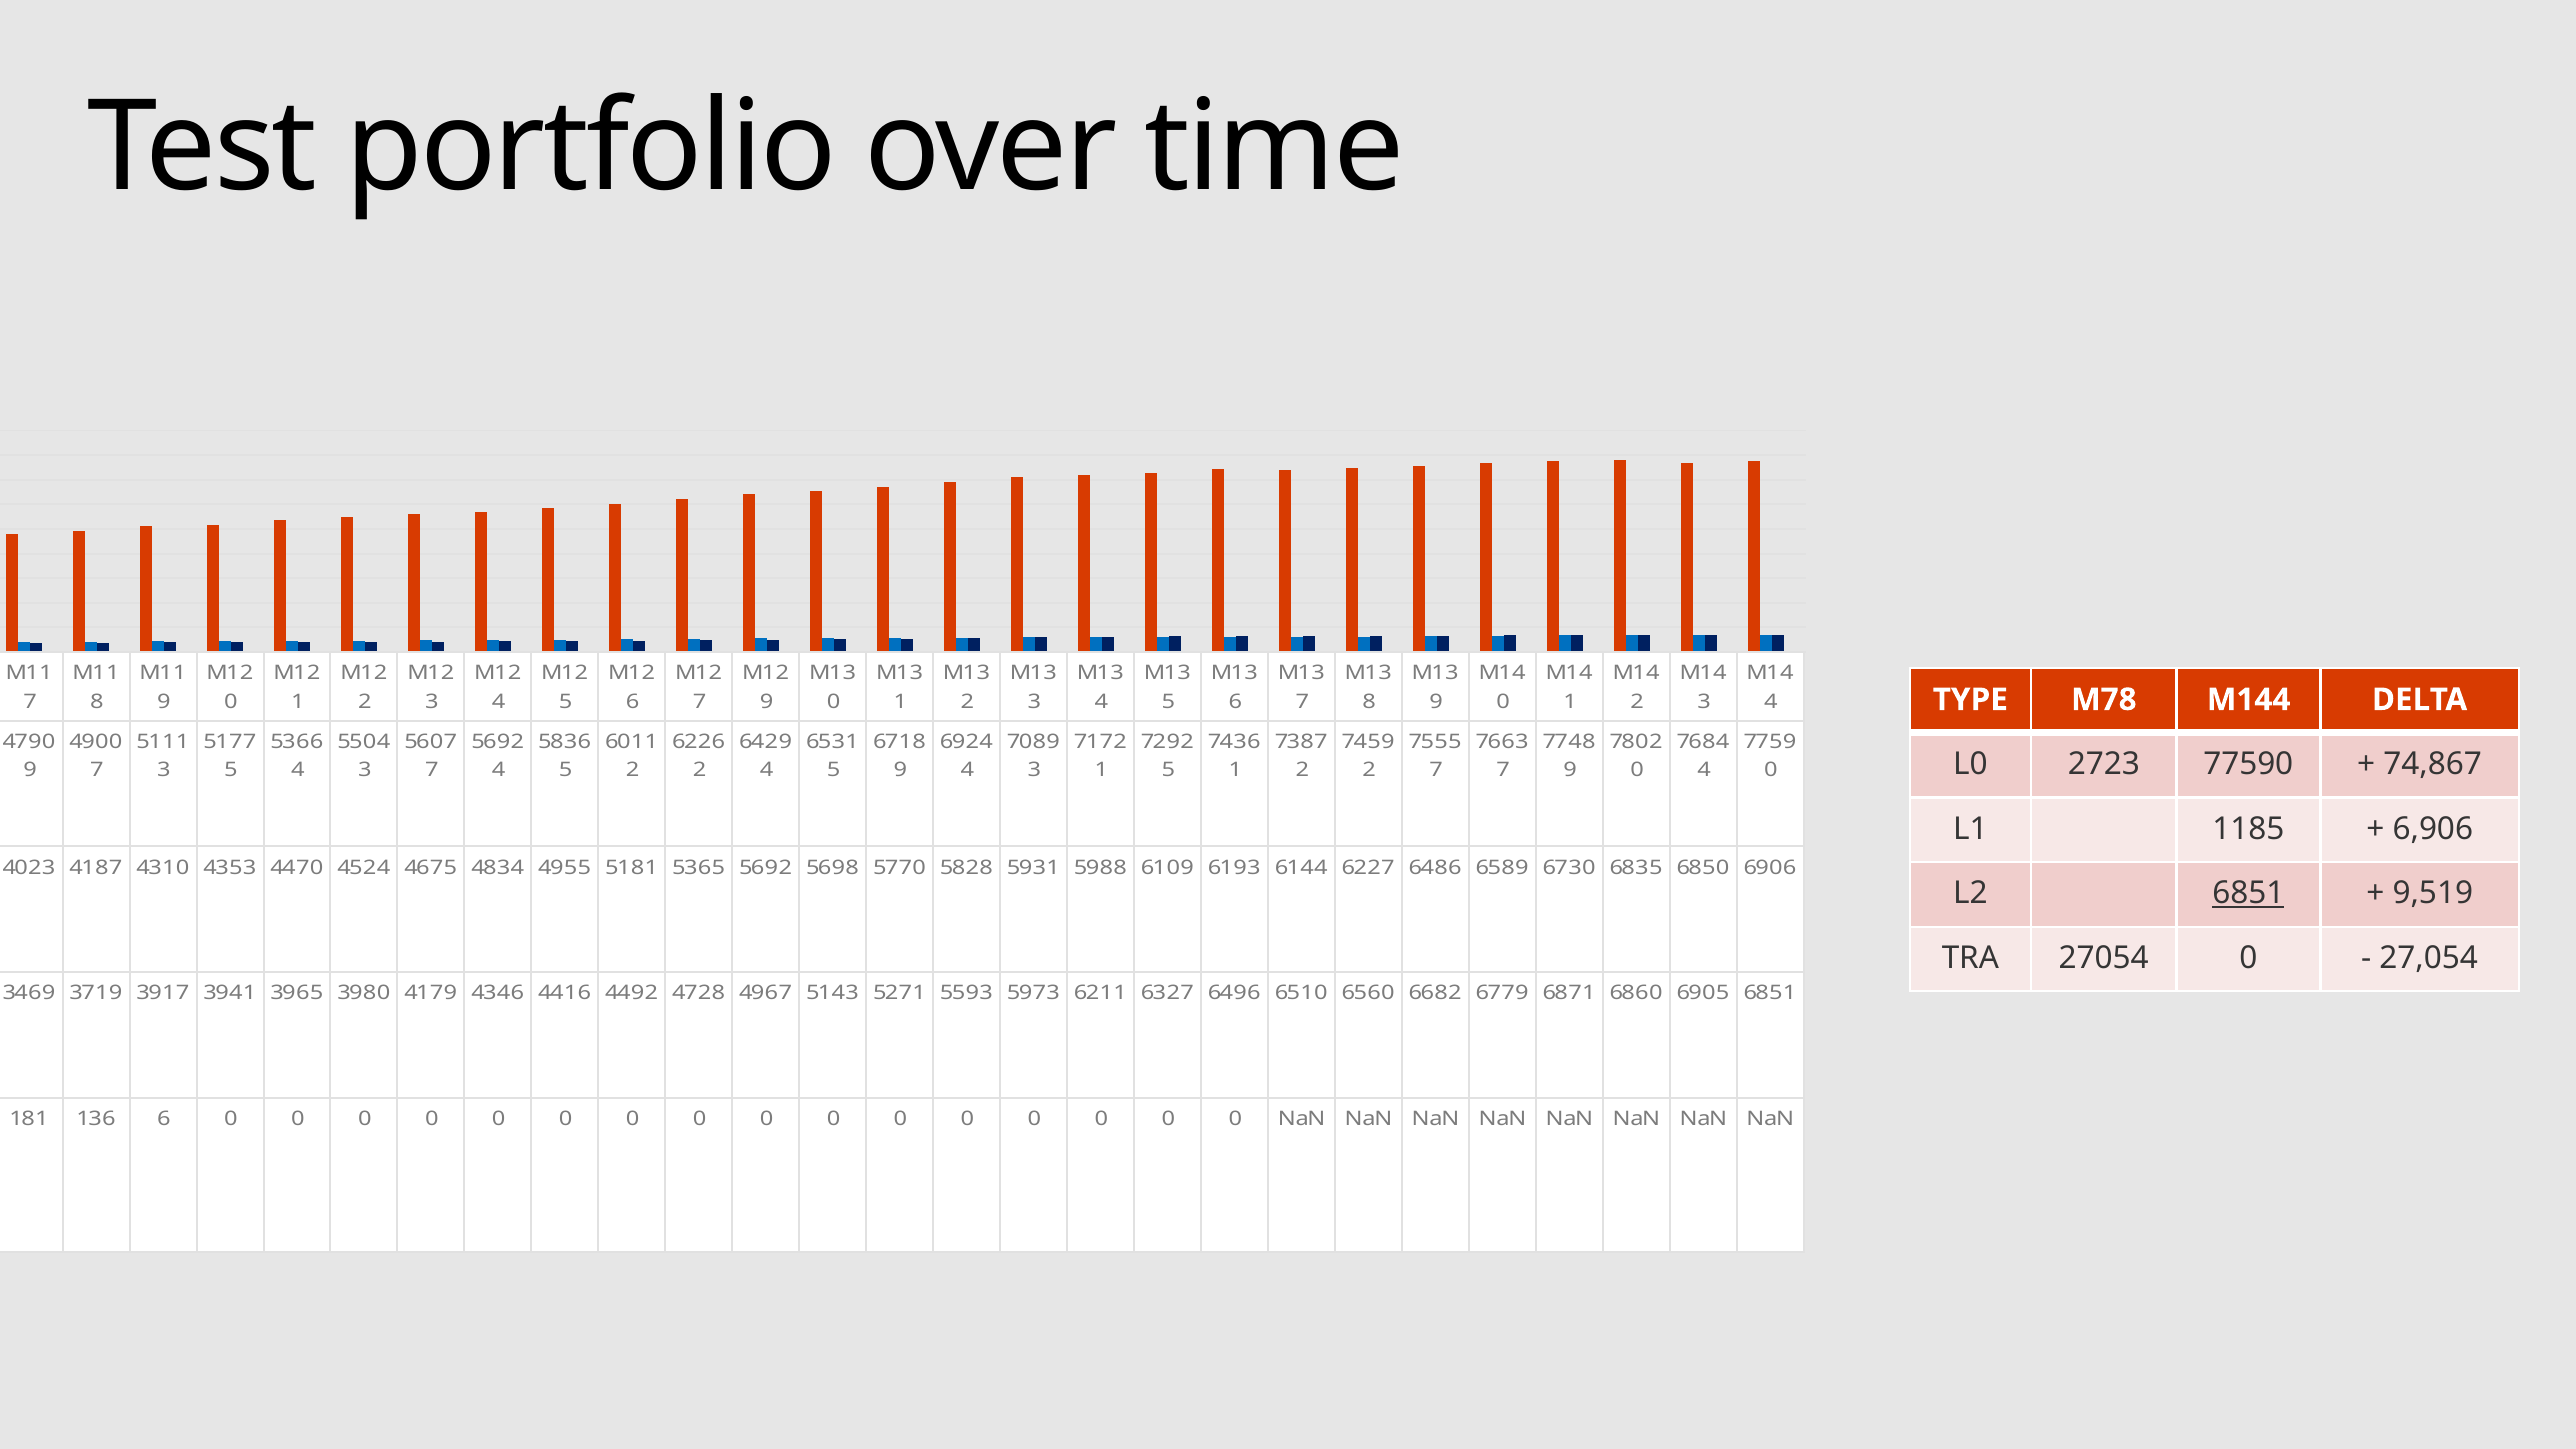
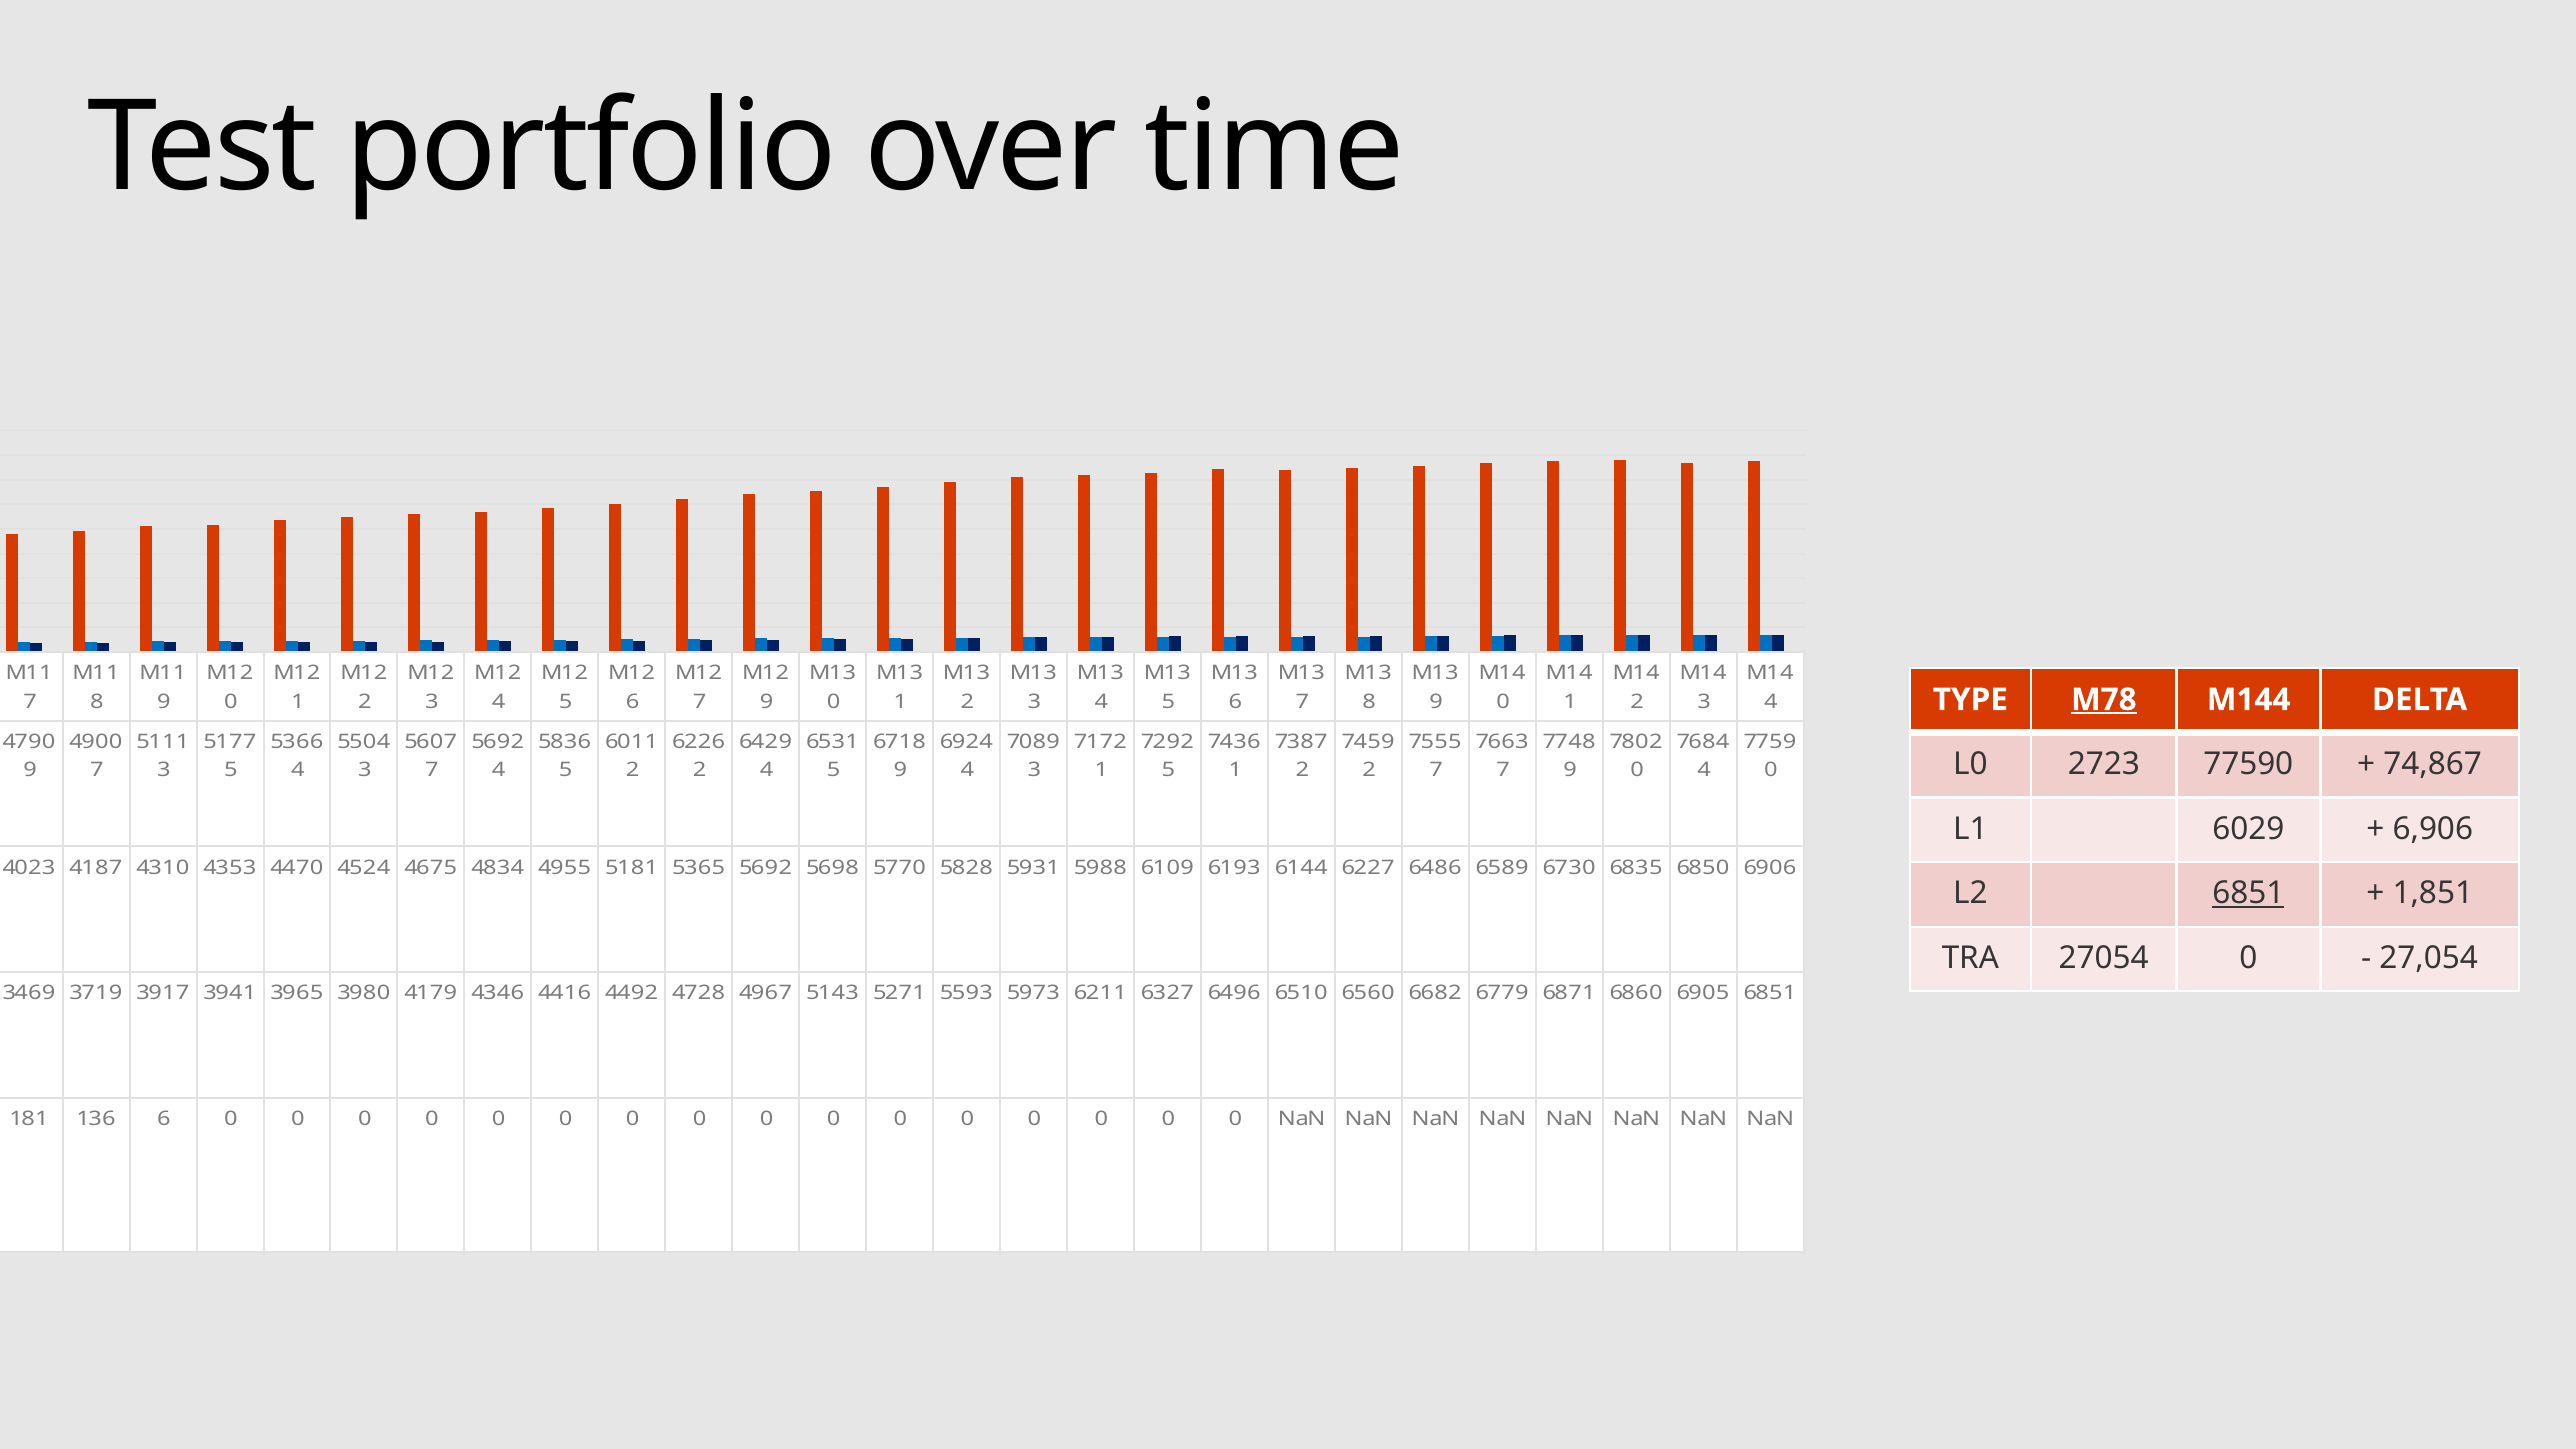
M78 at (2104, 700) underline: none -> present
1185: 1185 -> 6029
9,519: 9,519 -> 1,851
